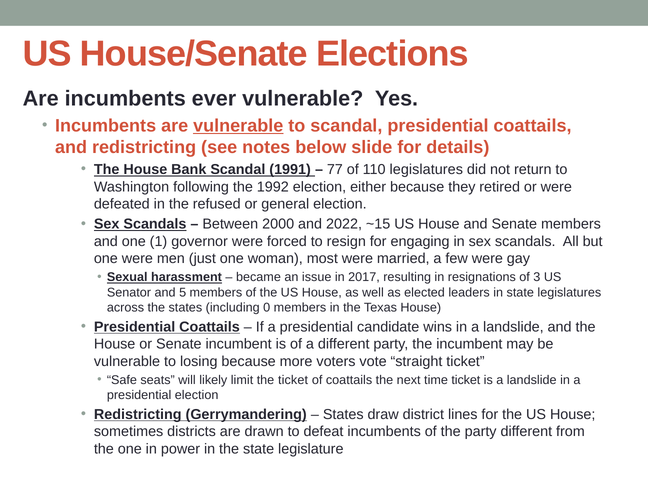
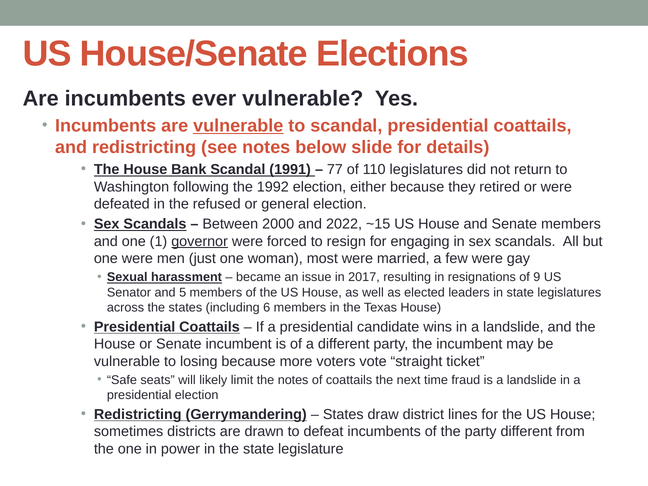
governor underline: none -> present
3: 3 -> 9
0: 0 -> 6
the ticket: ticket -> notes
time ticket: ticket -> fraud
